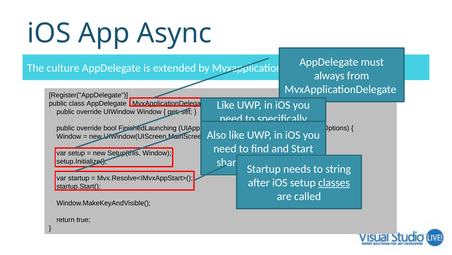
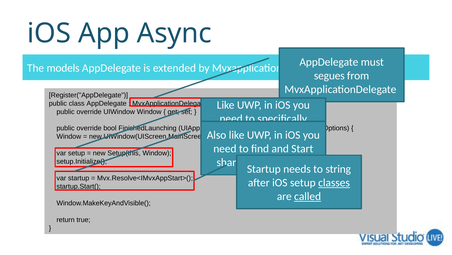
culture: culture -> models
always: always -> segues
called underline: none -> present
